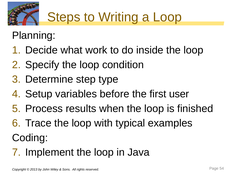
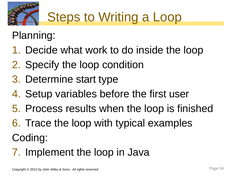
step: step -> start
